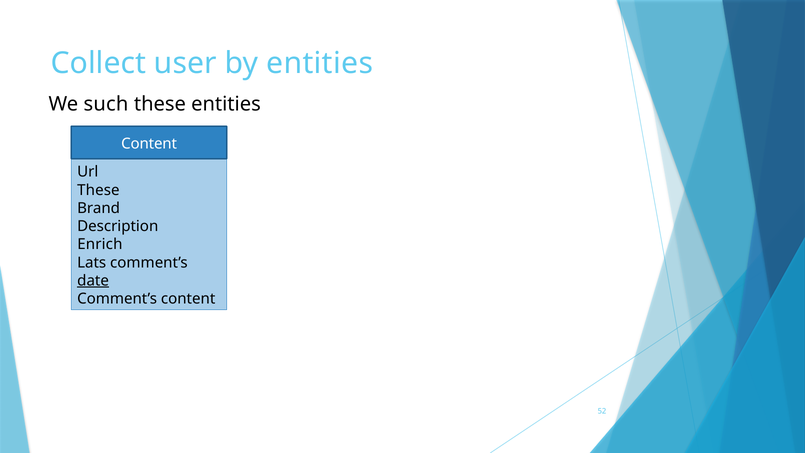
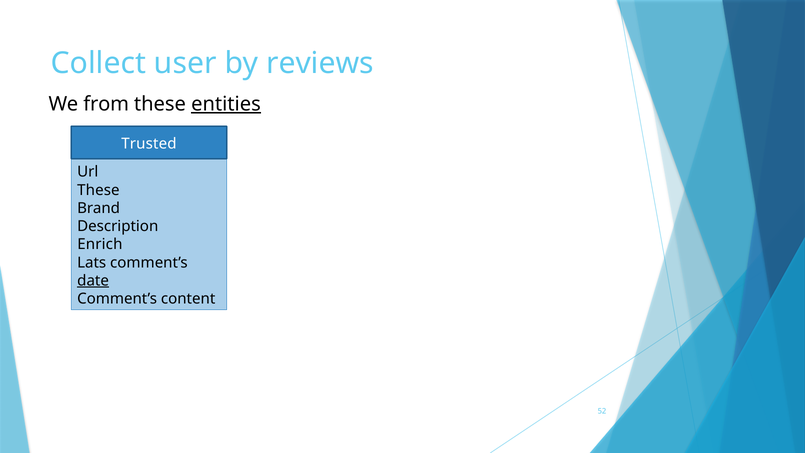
by entities: entities -> reviews
such: such -> from
entities at (226, 104) underline: none -> present
Content at (149, 144): Content -> Trusted
